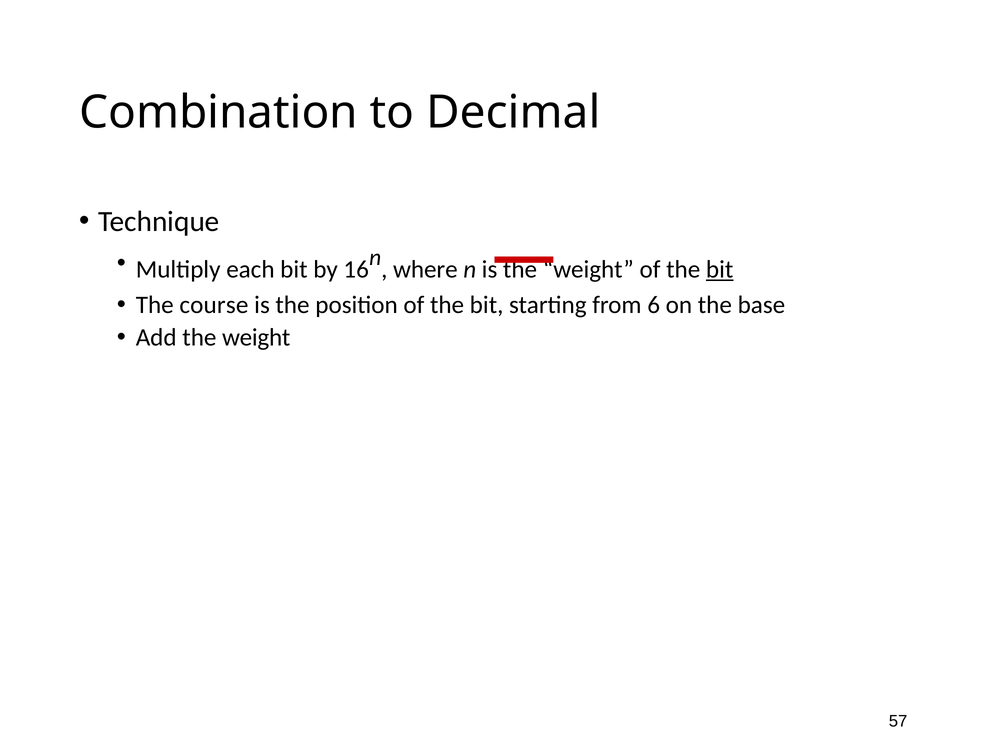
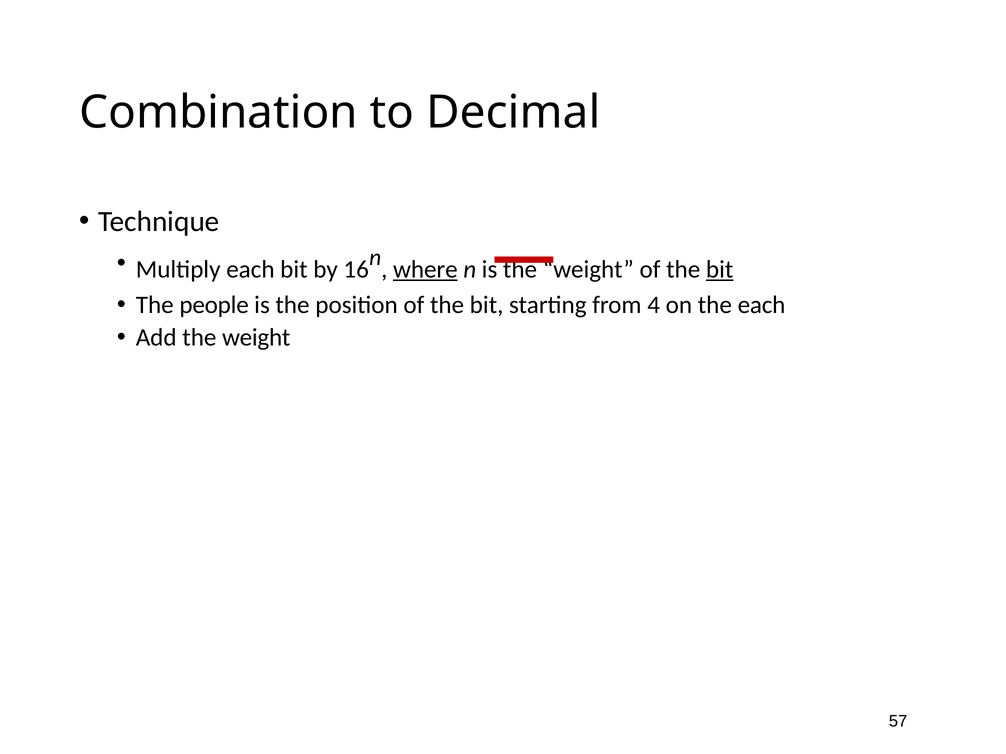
where underline: none -> present
course: course -> people
6: 6 -> 4
the base: base -> each
